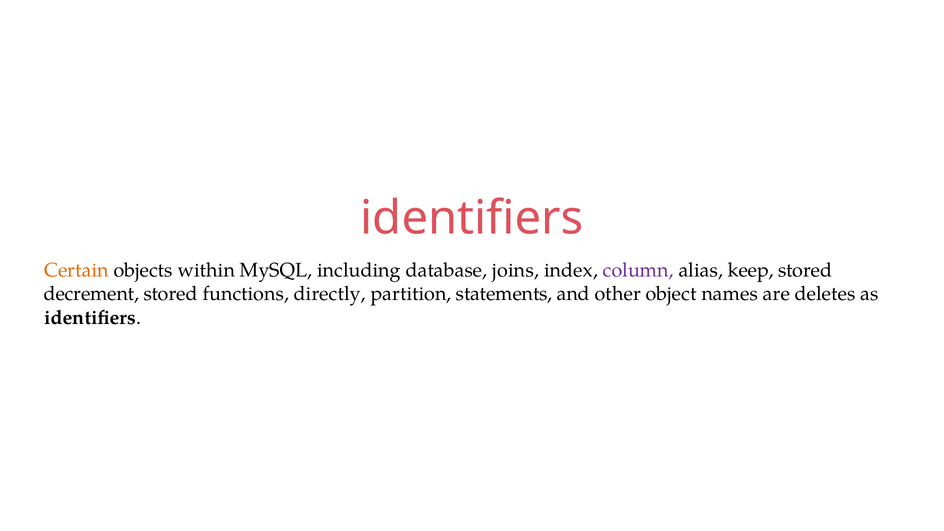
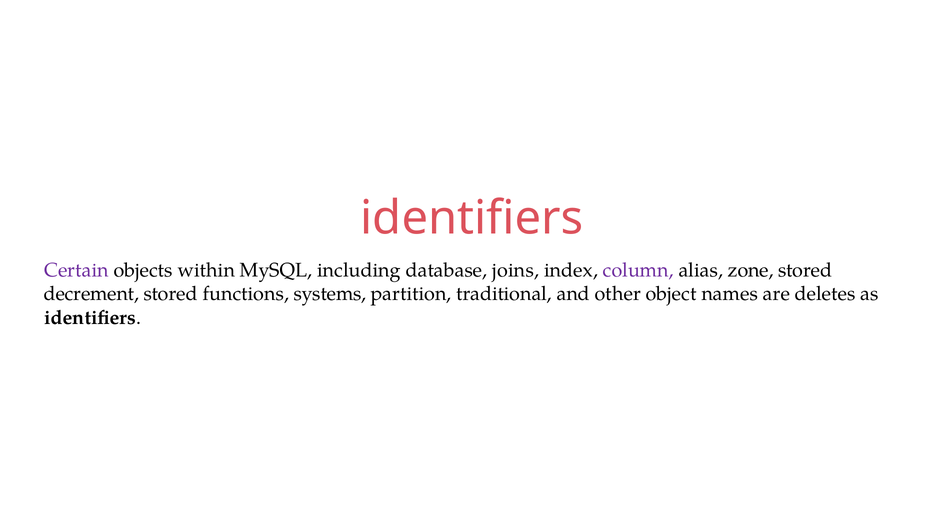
Certain colour: orange -> purple
keep: keep -> zone
directly: directly -> systems
statements: statements -> traditional
